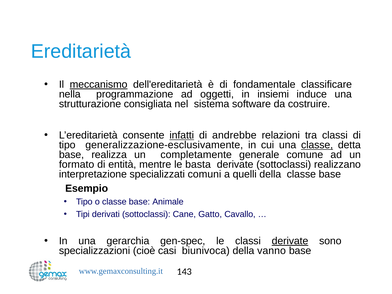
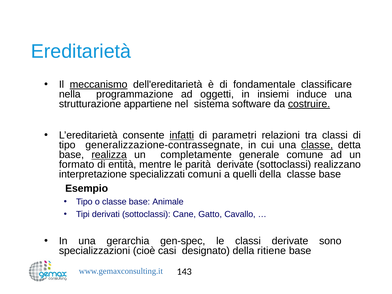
consigliata: consigliata -> appartiene
costruire underline: none -> present
andrebbe: andrebbe -> parametri
generalizzazione-esclusivamente: generalizzazione-esclusivamente -> generalizzazione-contrassegnate
realizza underline: none -> present
basta: basta -> parità
derivate at (290, 241) underline: present -> none
biunivoca: biunivoca -> designato
vanno: vanno -> ritiene
